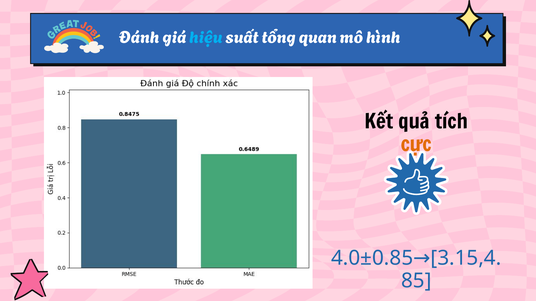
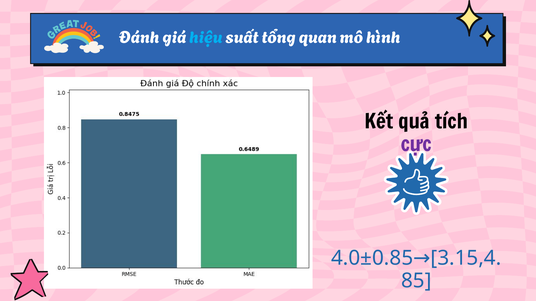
cực colour: orange -> purple
